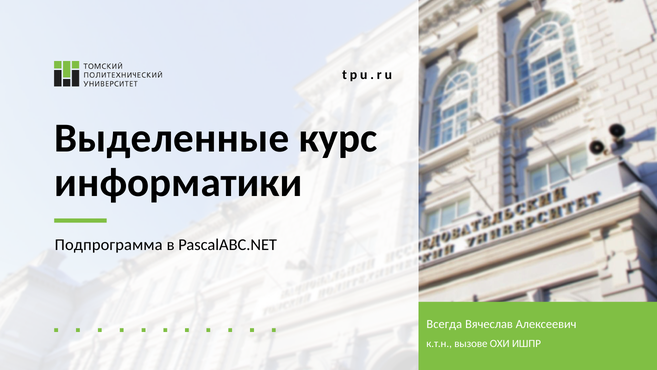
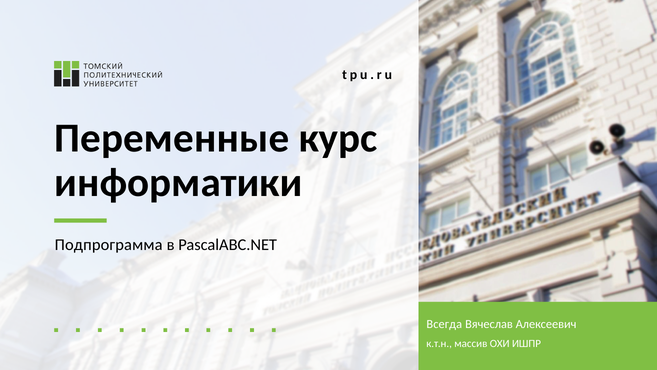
Выделенные: Выделенные -> Переменные
вызове: вызове -> массив
